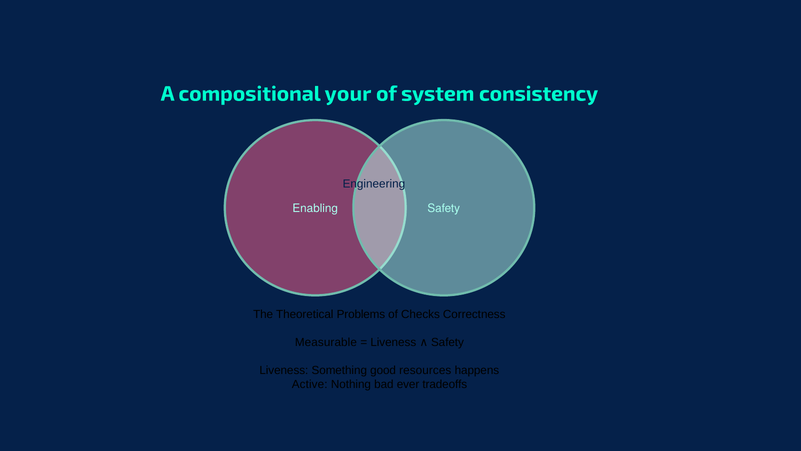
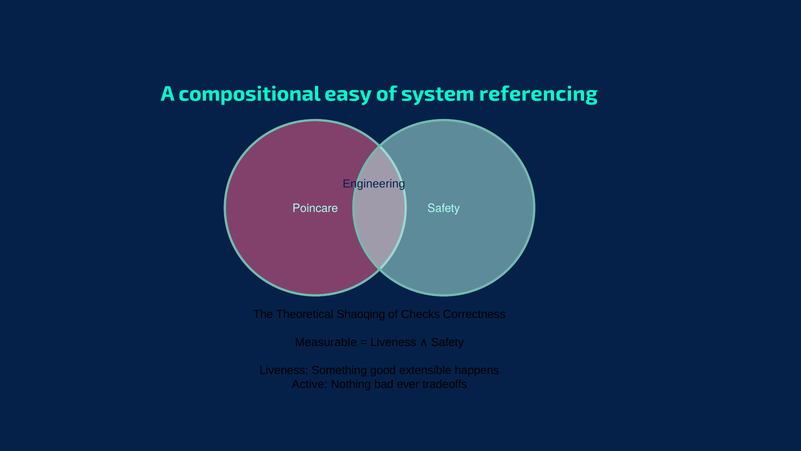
your: your -> easy
consistency: consistency -> referencing
Enabling: Enabling -> Poincare
Problems: Problems -> Shaoqing
resources: resources -> extensible
